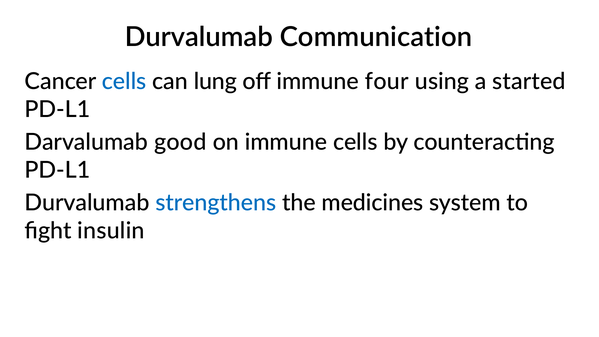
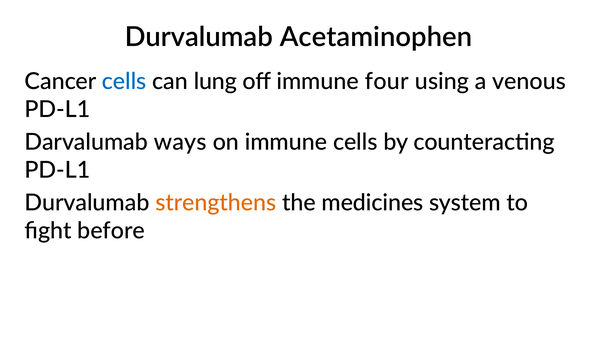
Communication: Communication -> Acetaminophen
started: started -> venous
good: good -> ways
strengthens colour: blue -> orange
insulin: insulin -> before
